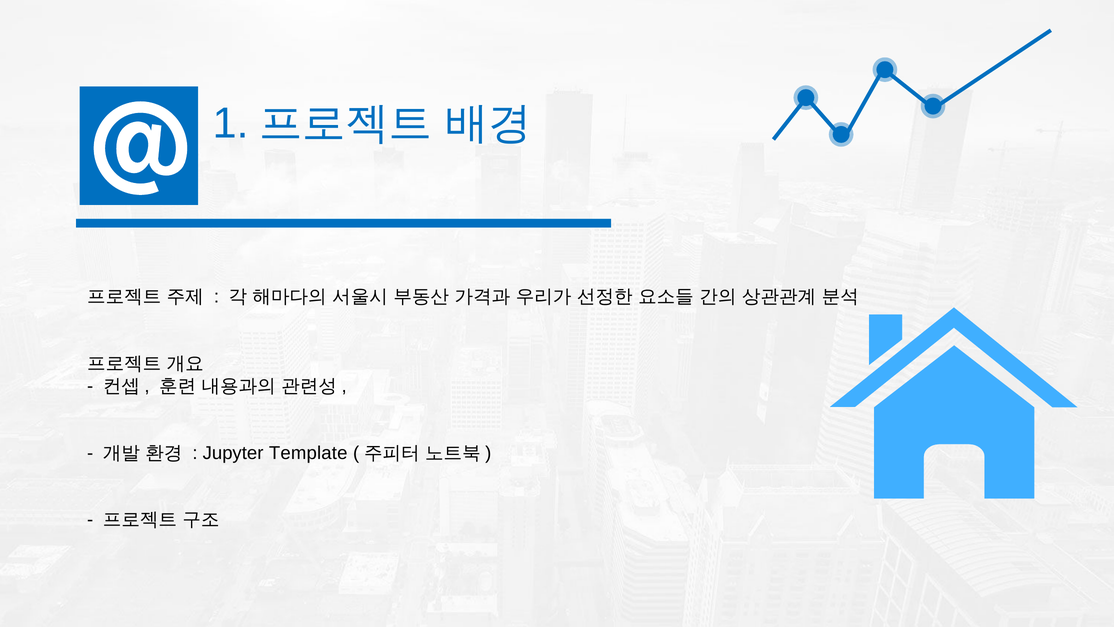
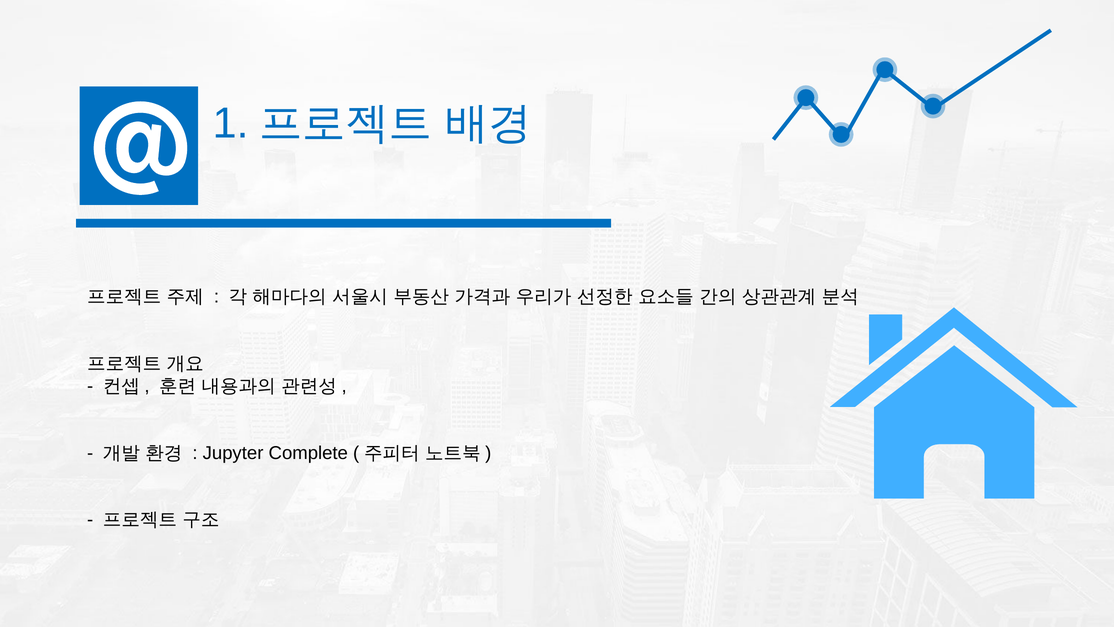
Template: Template -> Complete
